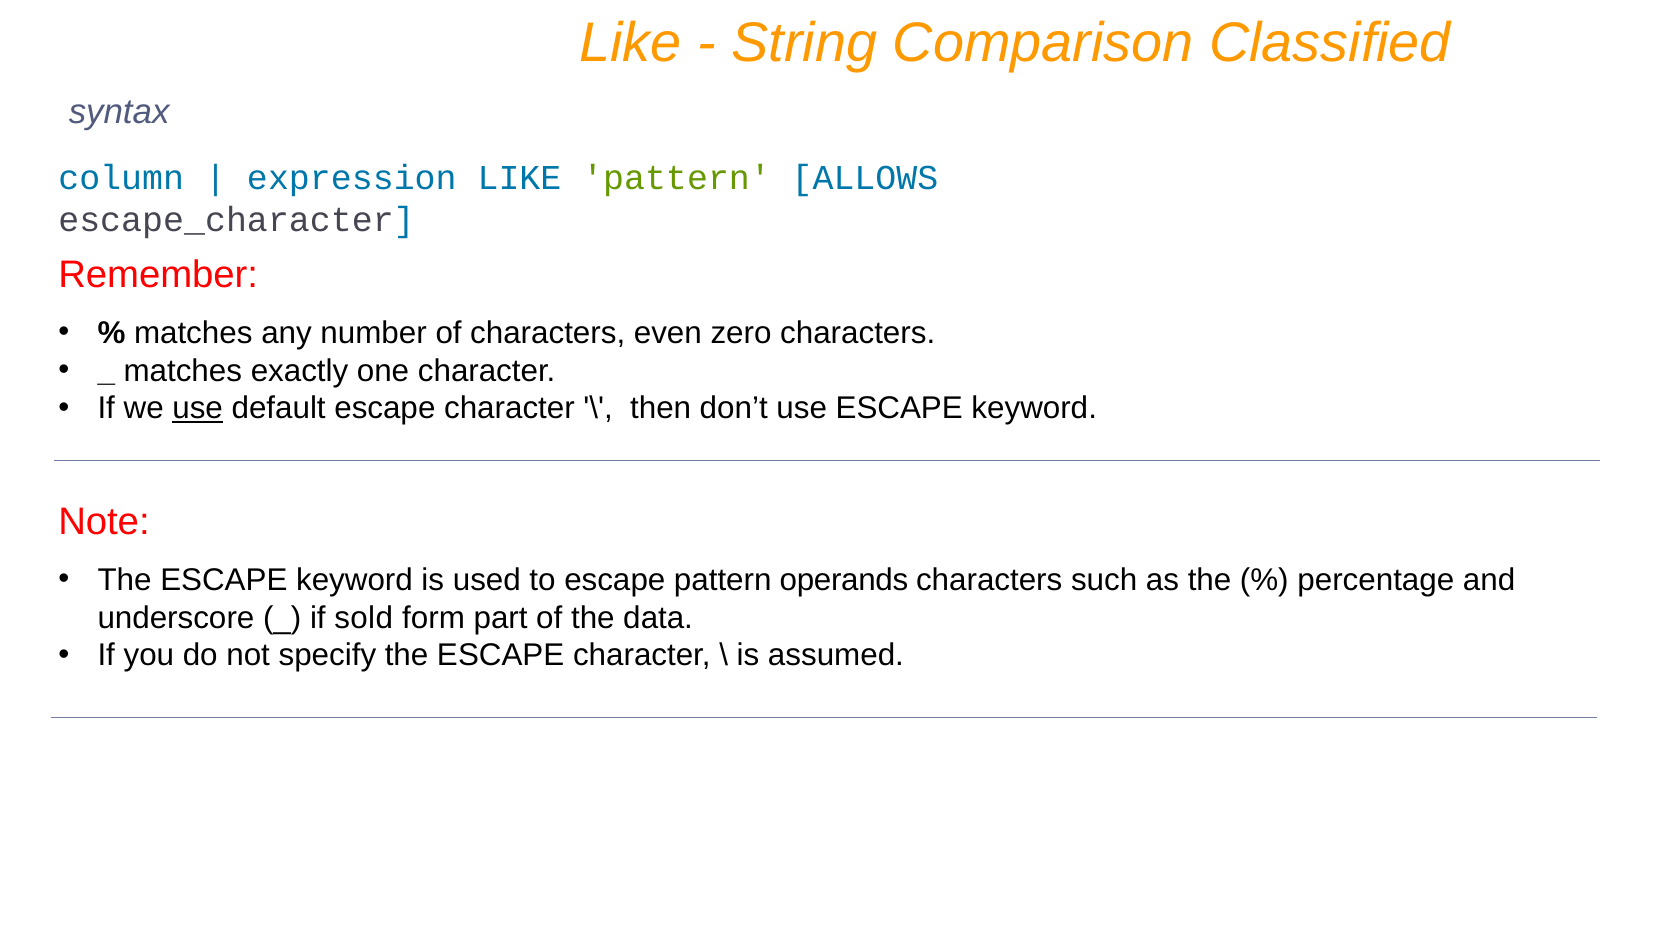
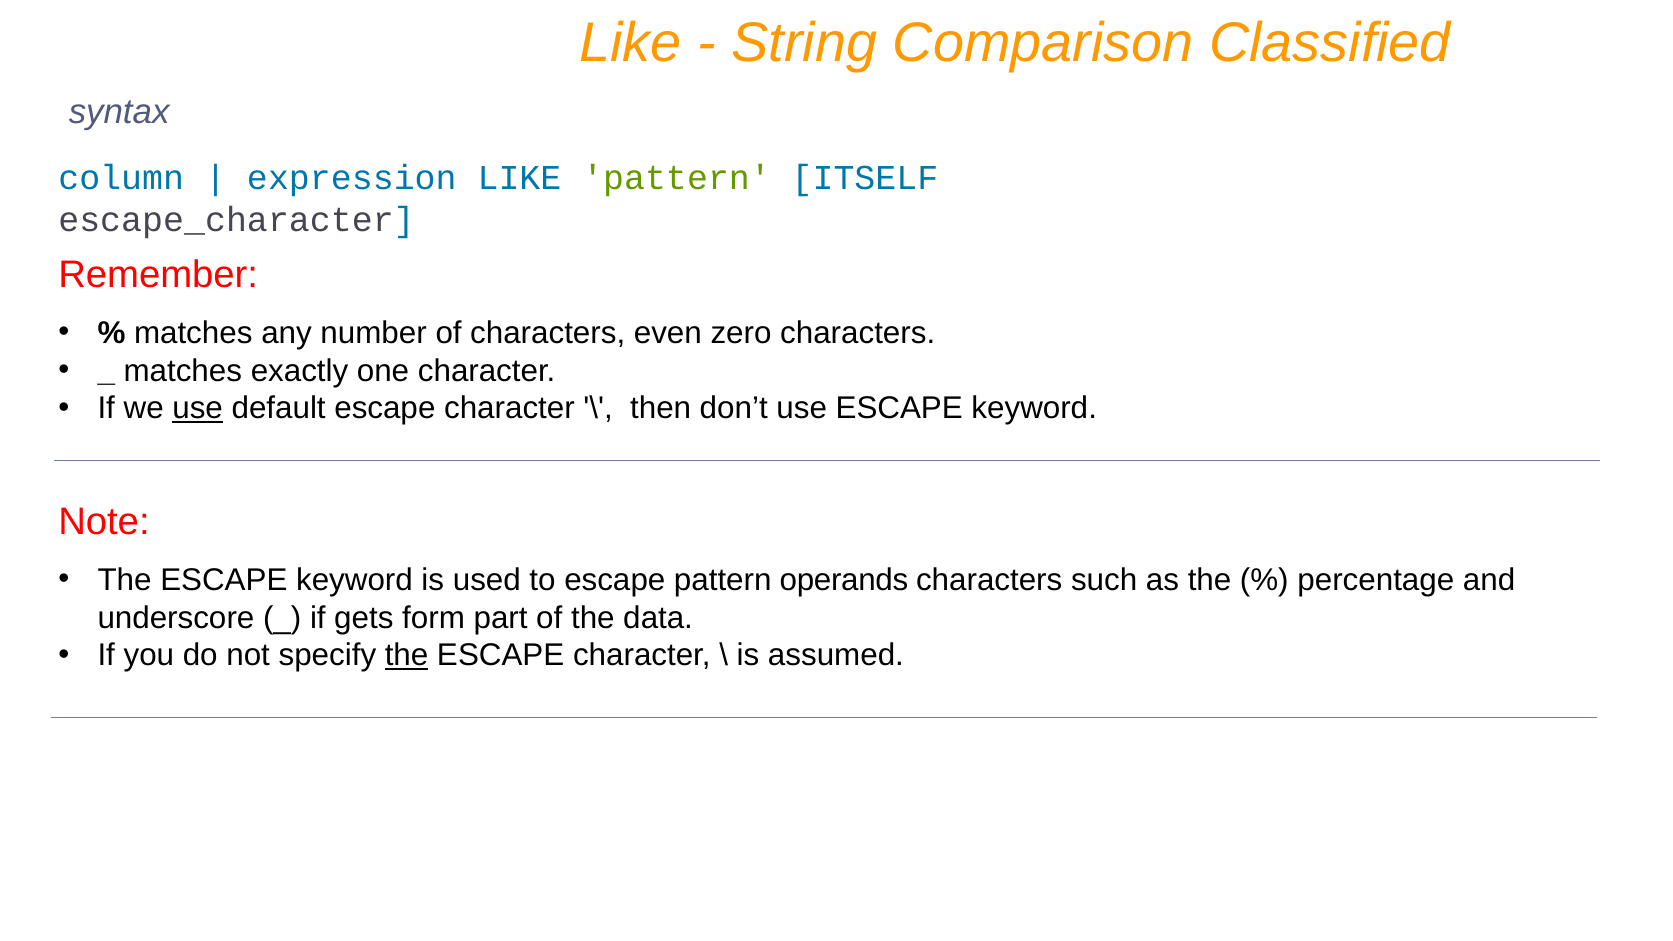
ALLOWS: ALLOWS -> ITSELF
sold: sold -> gets
the at (407, 655) underline: none -> present
